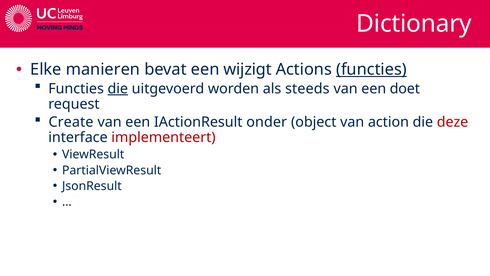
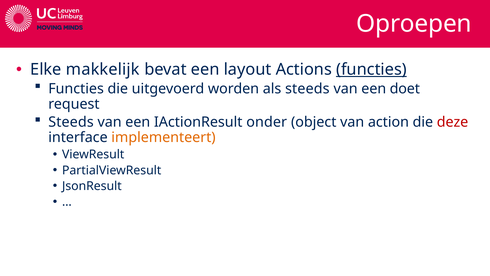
Dictionary: Dictionary -> Oproepen
manieren: manieren -> makkelijk
wijzigt: wijzigt -> layout
die at (118, 89) underline: present -> none
Create at (71, 122): Create -> Steeds
implementeert colour: red -> orange
